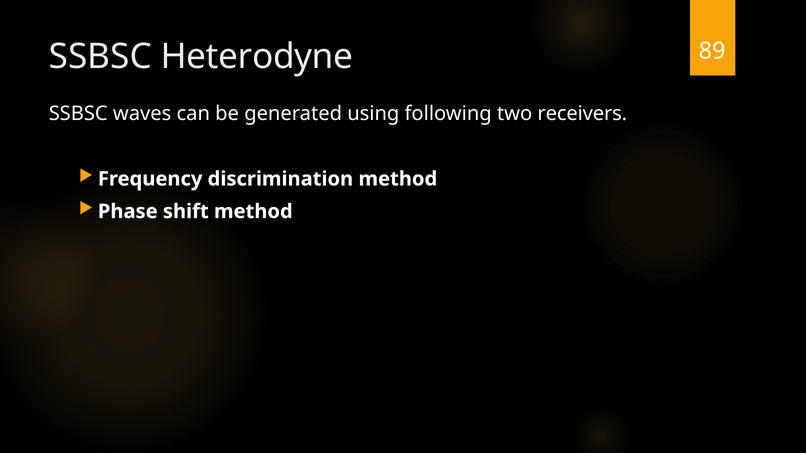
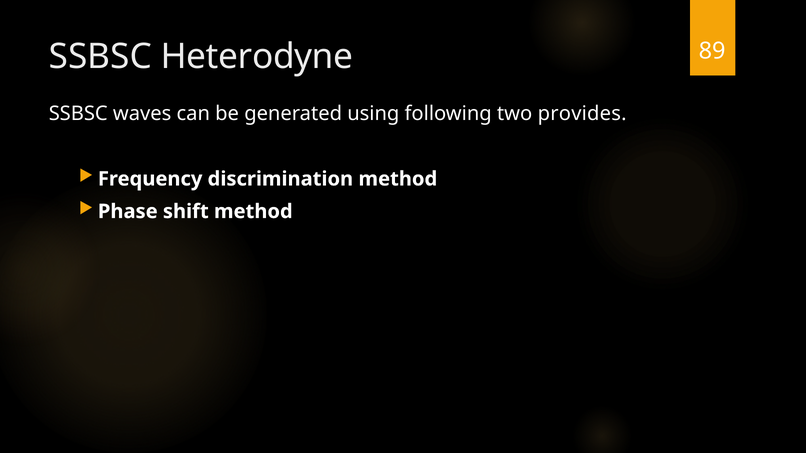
receivers: receivers -> provides
